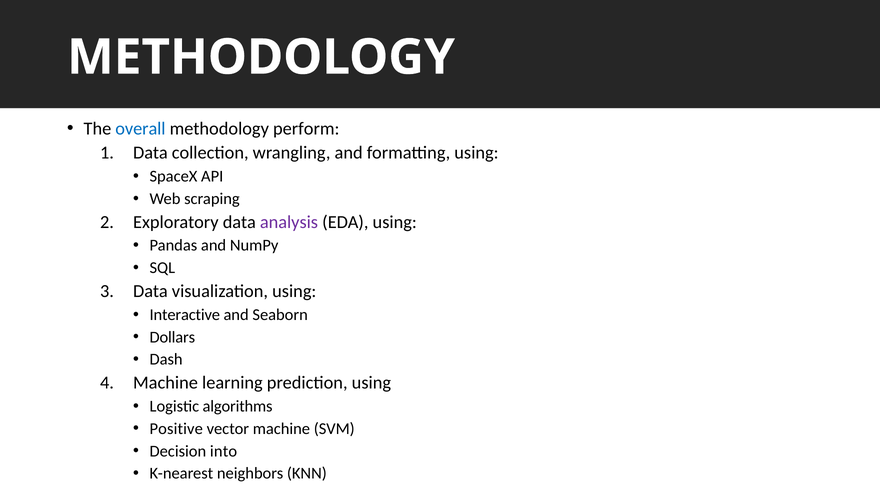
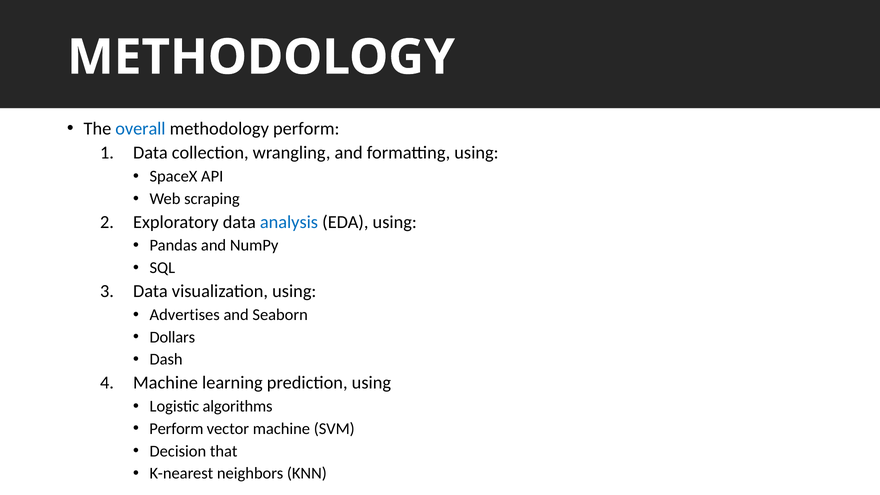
analysis colour: purple -> blue
Interactive: Interactive -> Advertises
Positive at (176, 429): Positive -> Perform
into: into -> that
